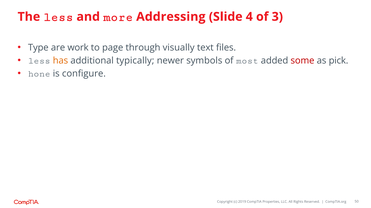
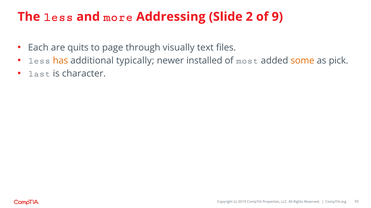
4: 4 -> 2
3: 3 -> 9
Type: Type -> Each
work: work -> quits
symbols: symbols -> installed
some colour: red -> orange
hone: hone -> last
configure: configure -> character
